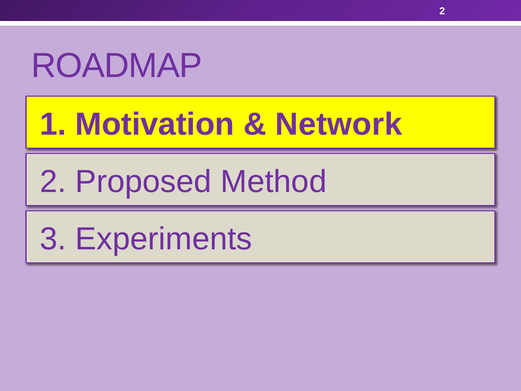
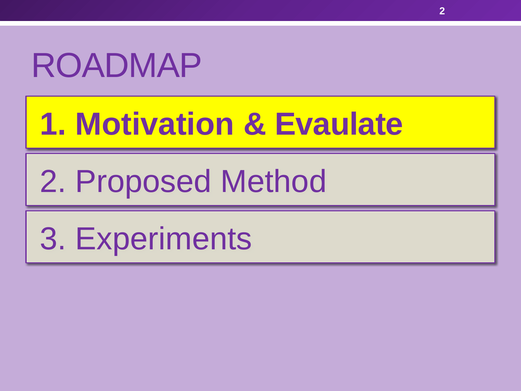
Network: Network -> Evaulate
